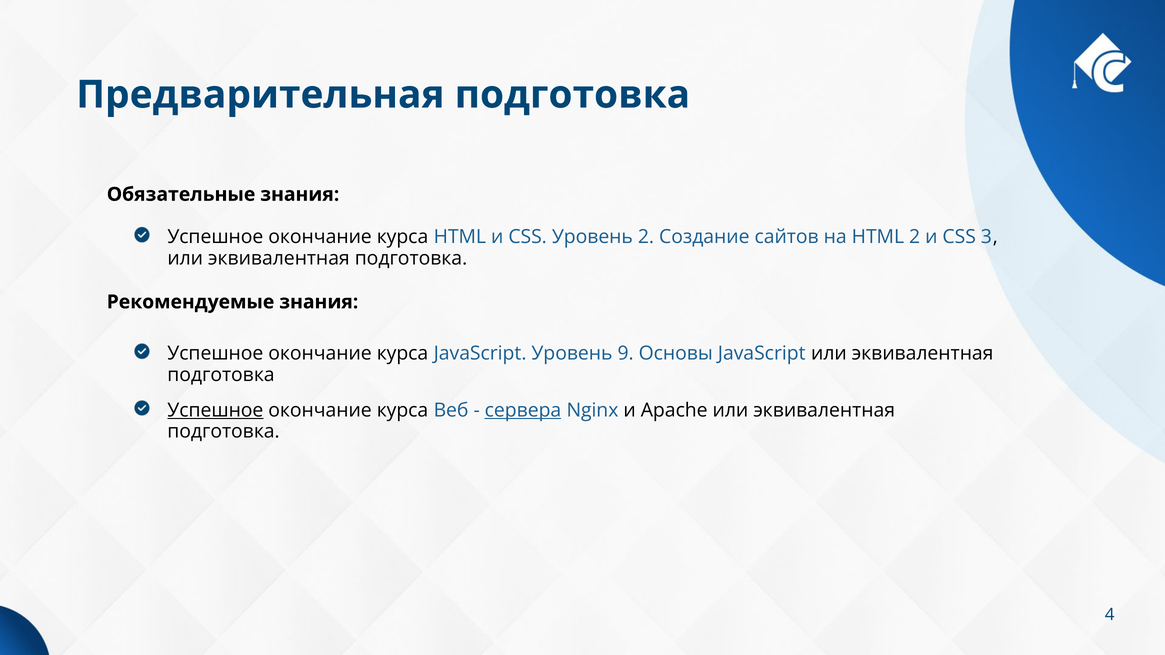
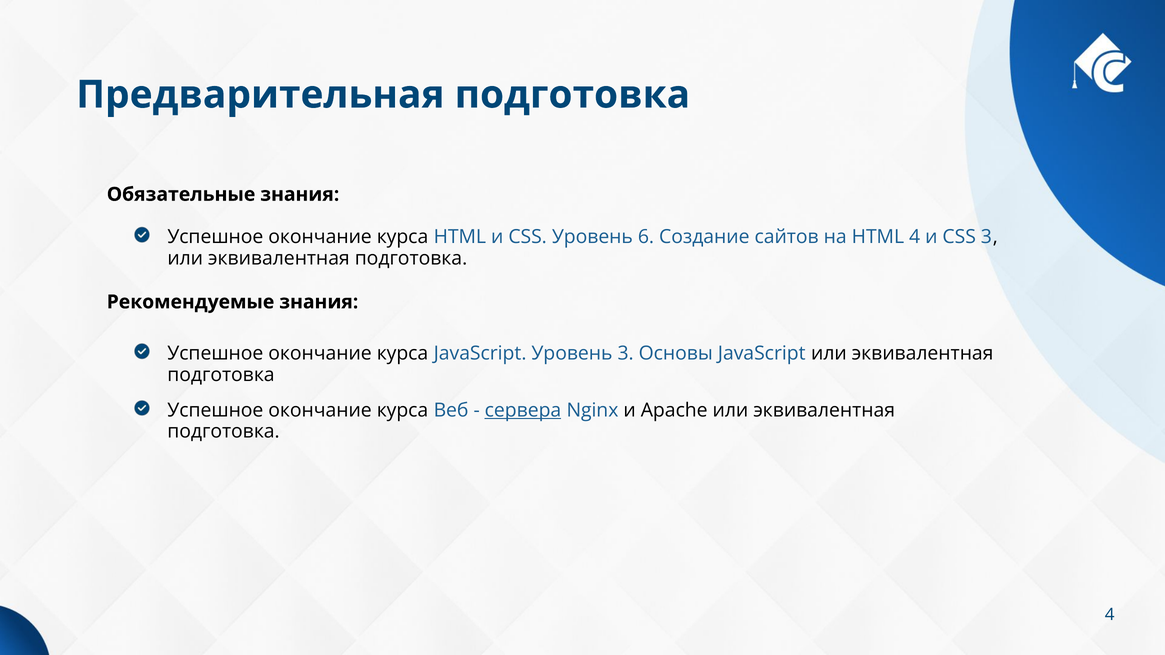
Уровень 2: 2 -> 6
HTML 2: 2 -> 4
Уровень 9: 9 -> 3
Успешное at (215, 410) underline: present -> none
